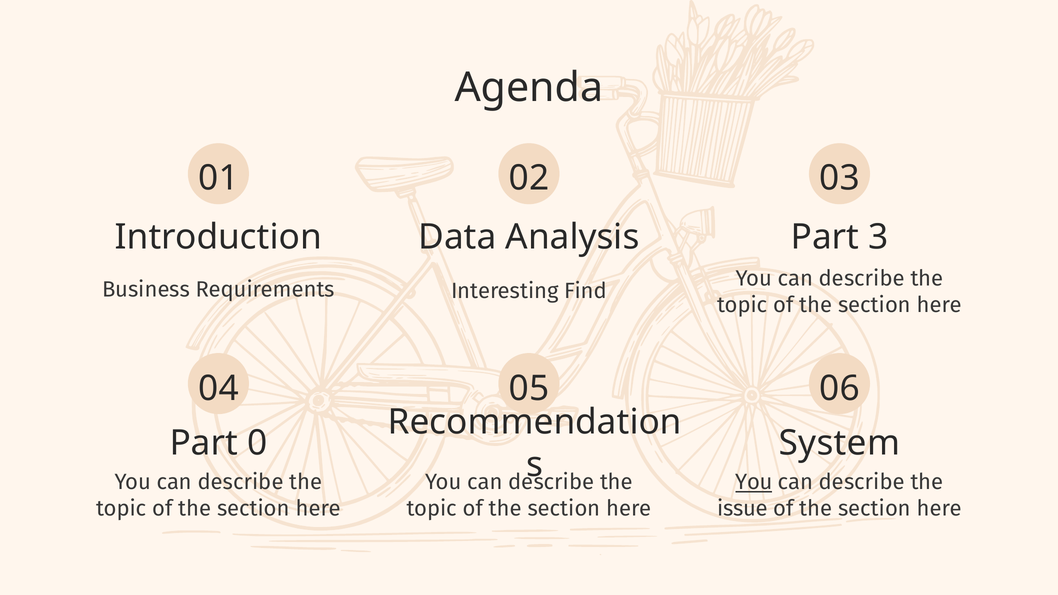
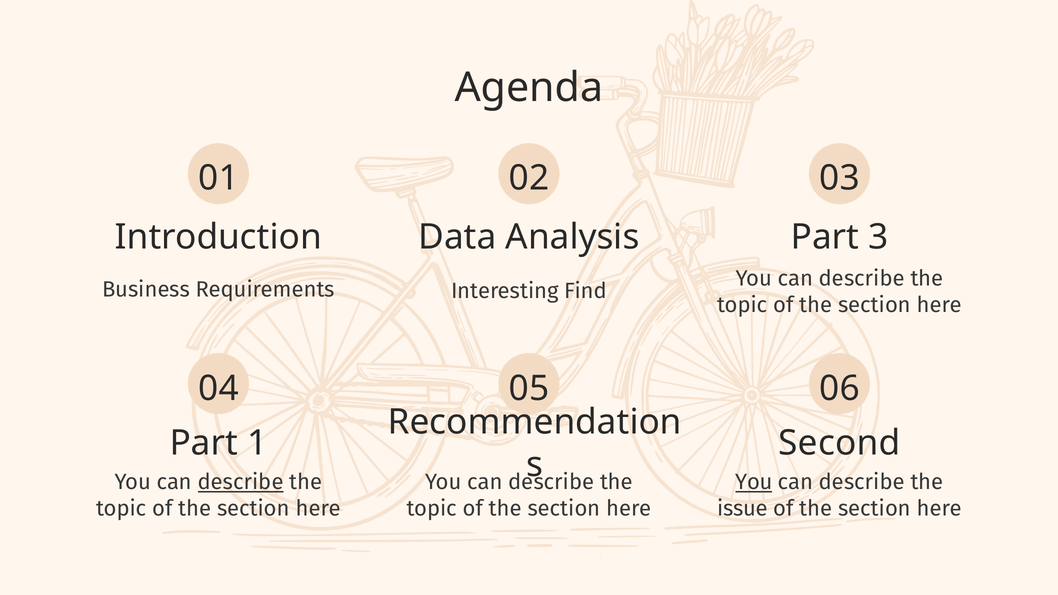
0: 0 -> 1
System: System -> Second
describe at (241, 482) underline: none -> present
